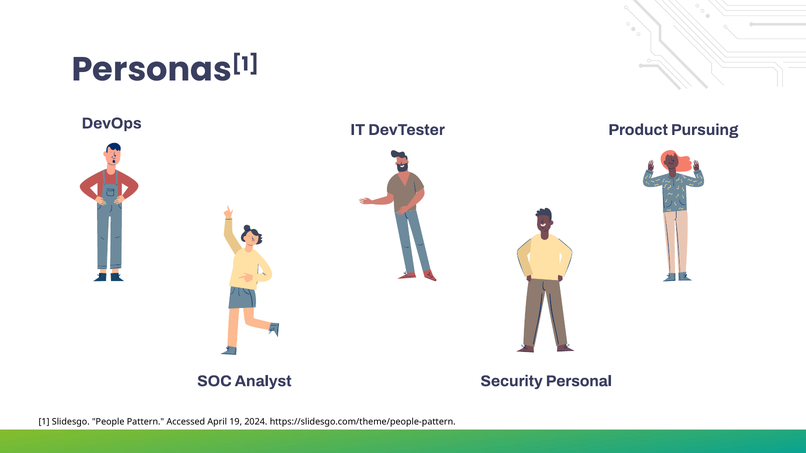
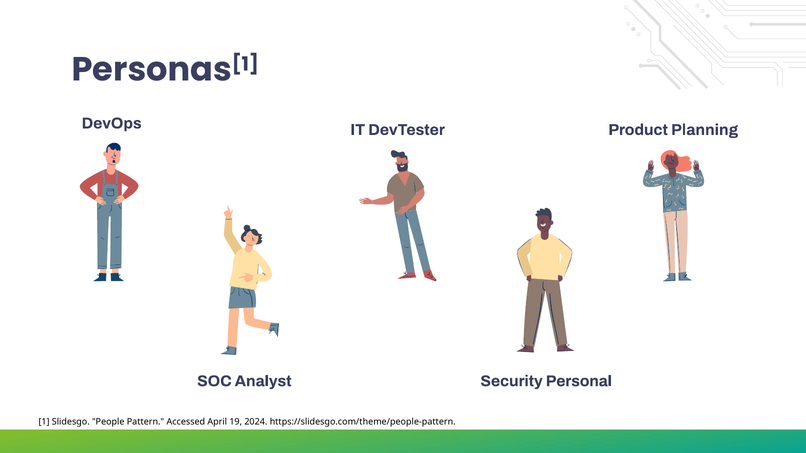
Pursuing: Pursuing -> Planning
